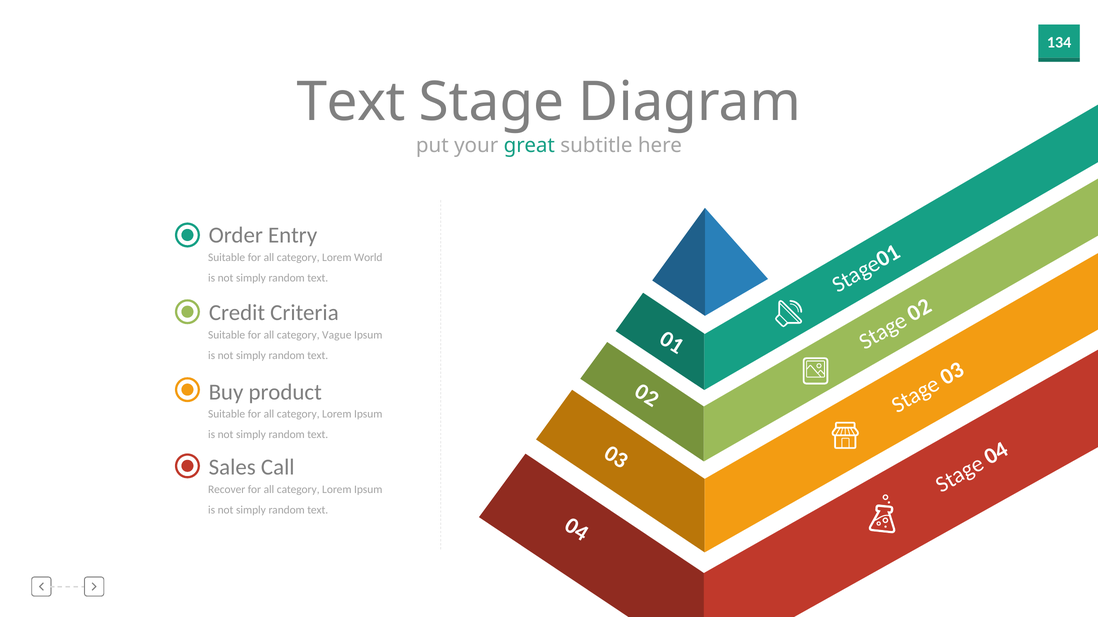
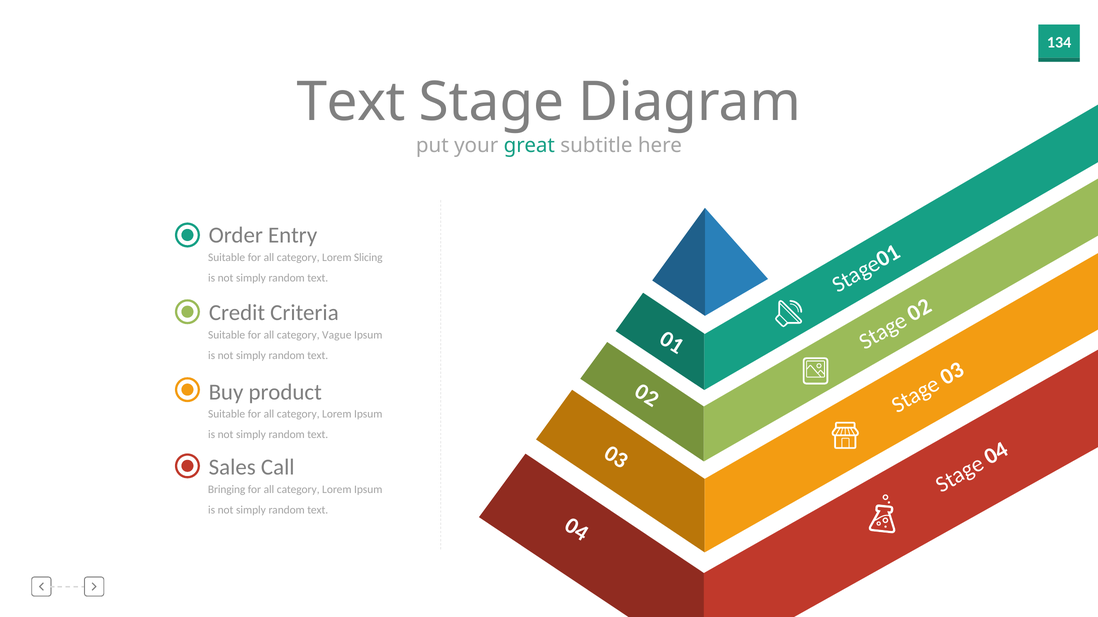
World: World -> Slicing
Recover: Recover -> Bringing
